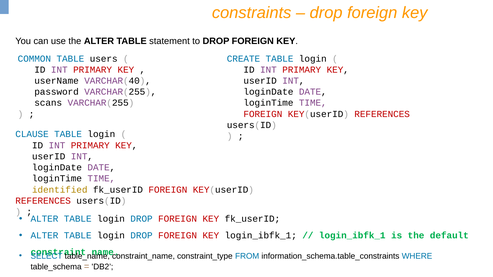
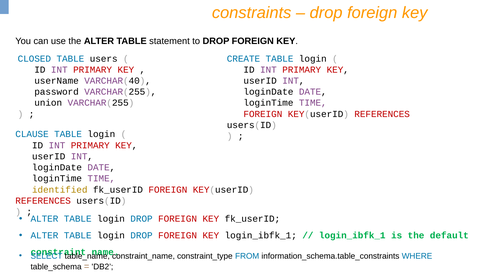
COMMON: COMMON -> CLOSED
scans: scans -> union
